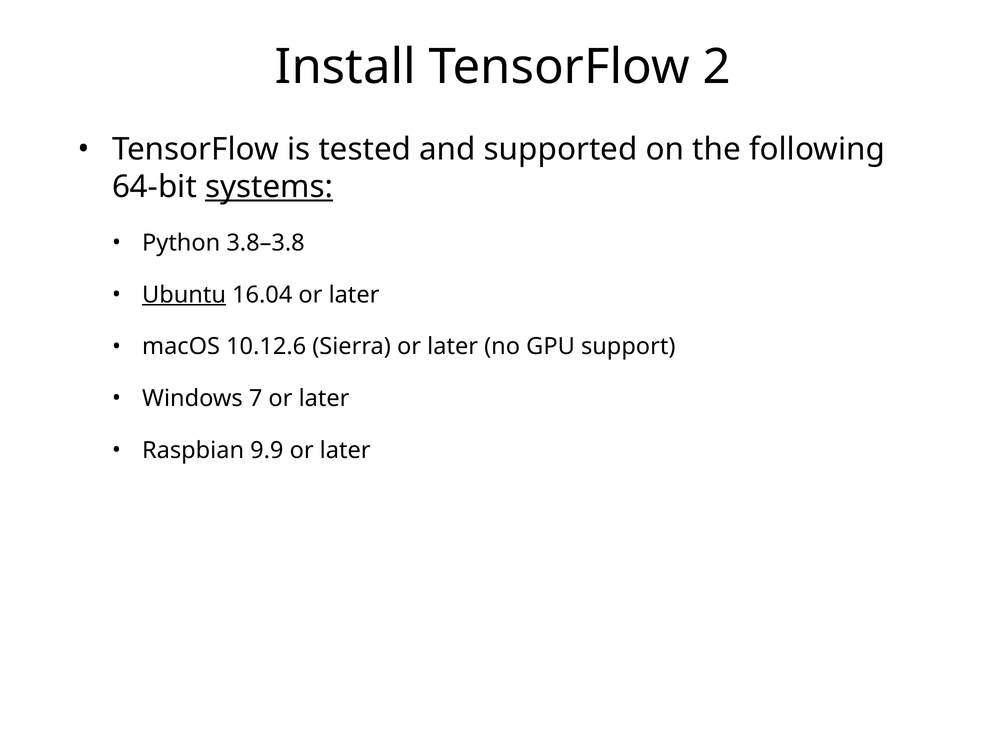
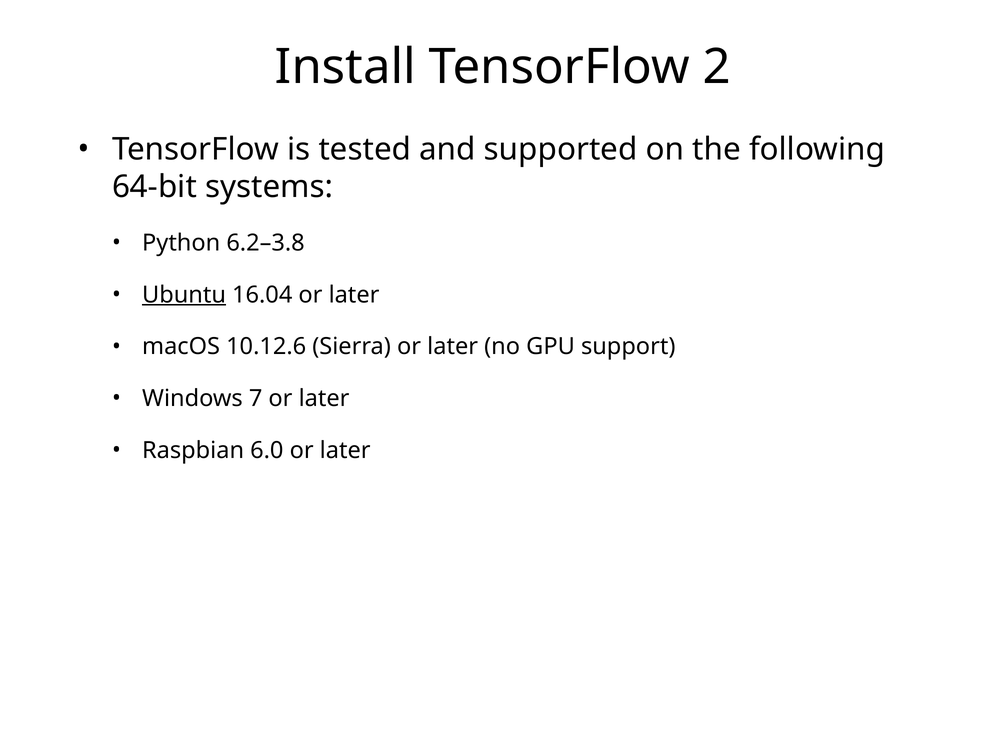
systems underline: present -> none
3.8–3.8: 3.8–3.8 -> 6.2–3.8
9.9: 9.9 -> 6.0
